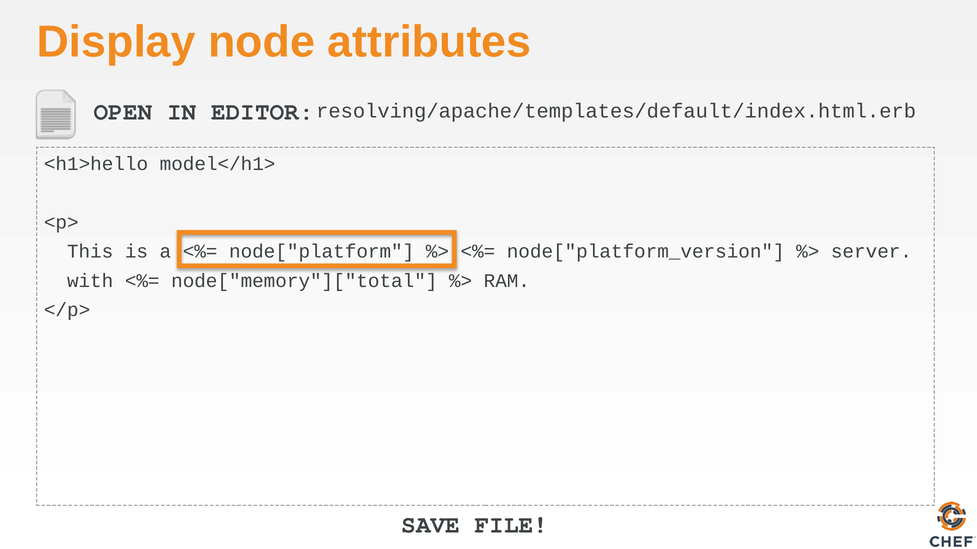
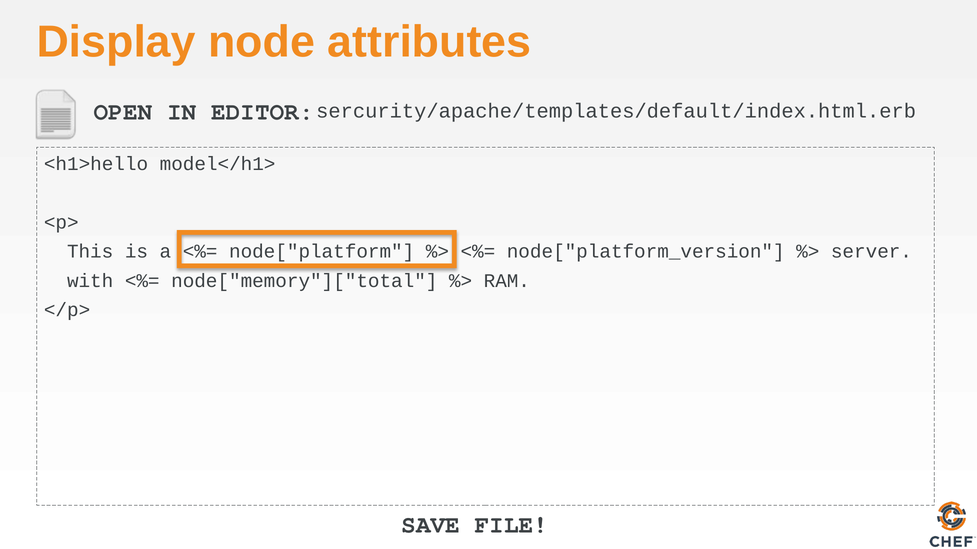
resolving/apache/templates/default/index.html.erb: resolving/apache/templates/default/index.html.erb -> sercurity/apache/templates/default/index.html.erb
